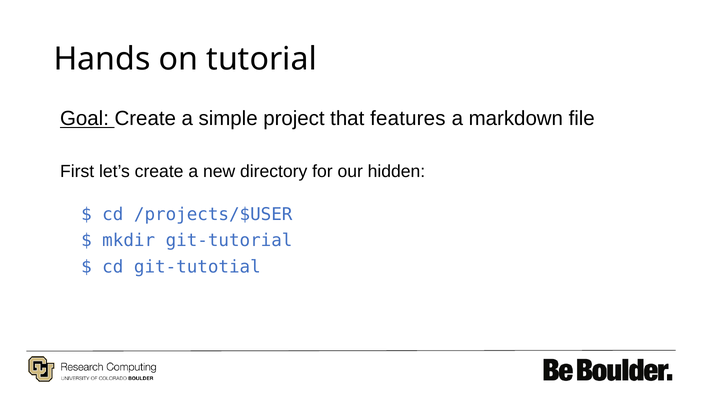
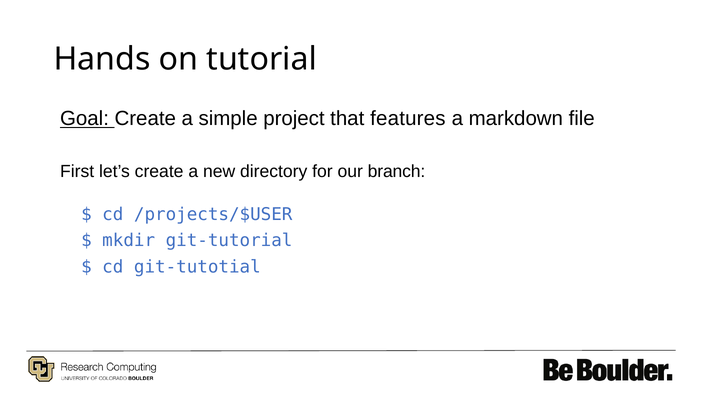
hidden: hidden -> branch
